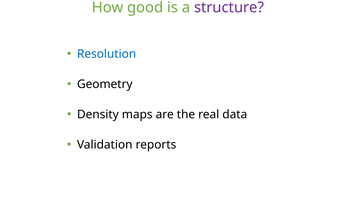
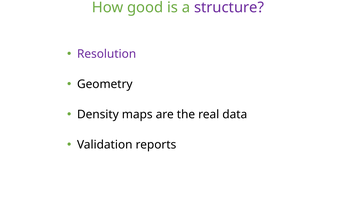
Resolution colour: blue -> purple
